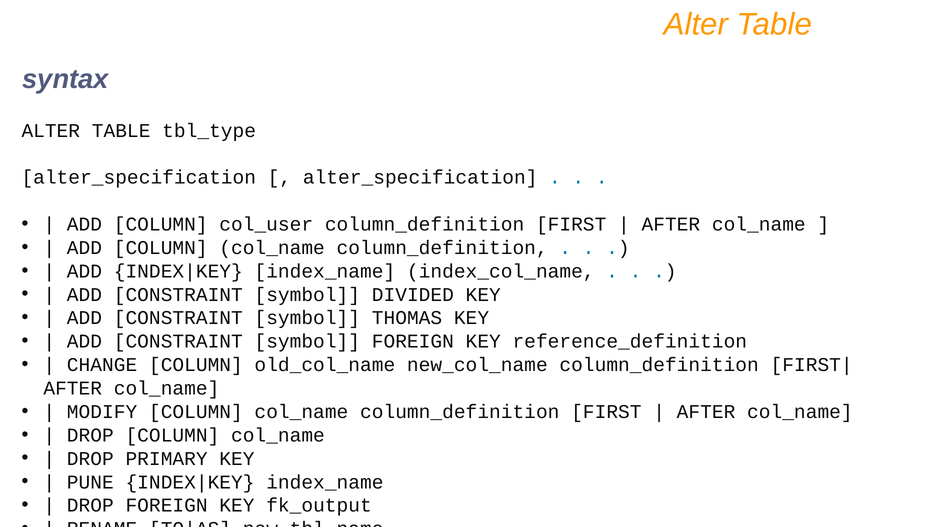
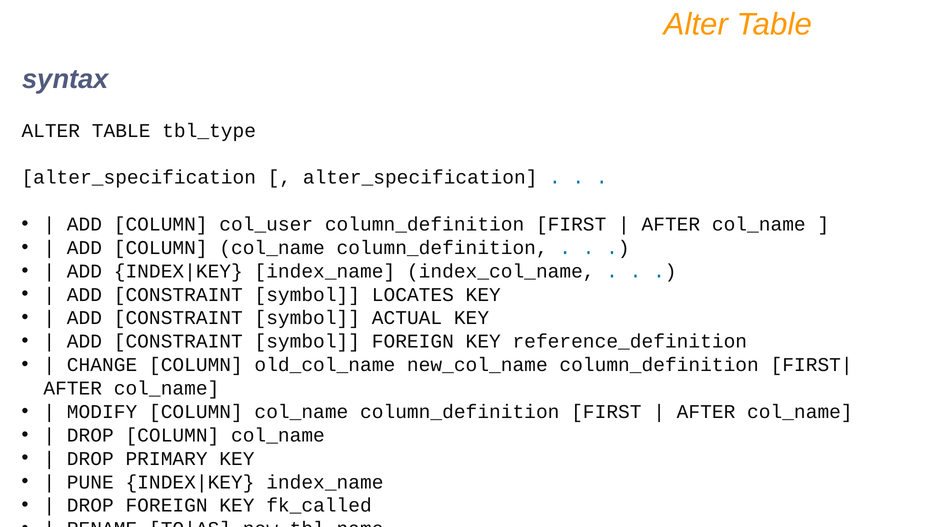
DIVIDED: DIVIDED -> LOCATES
THOMAS: THOMAS -> ACTUAL
fk_output: fk_output -> fk_called
